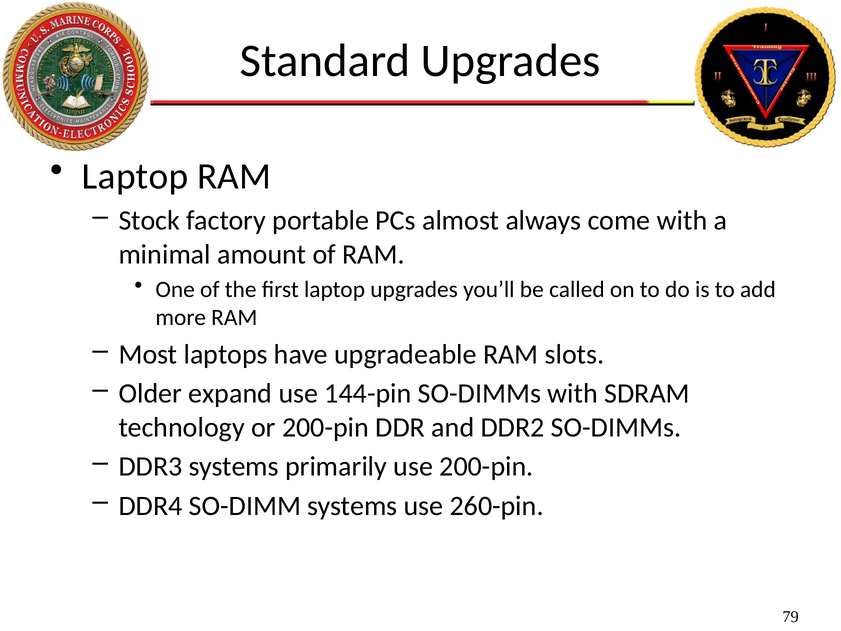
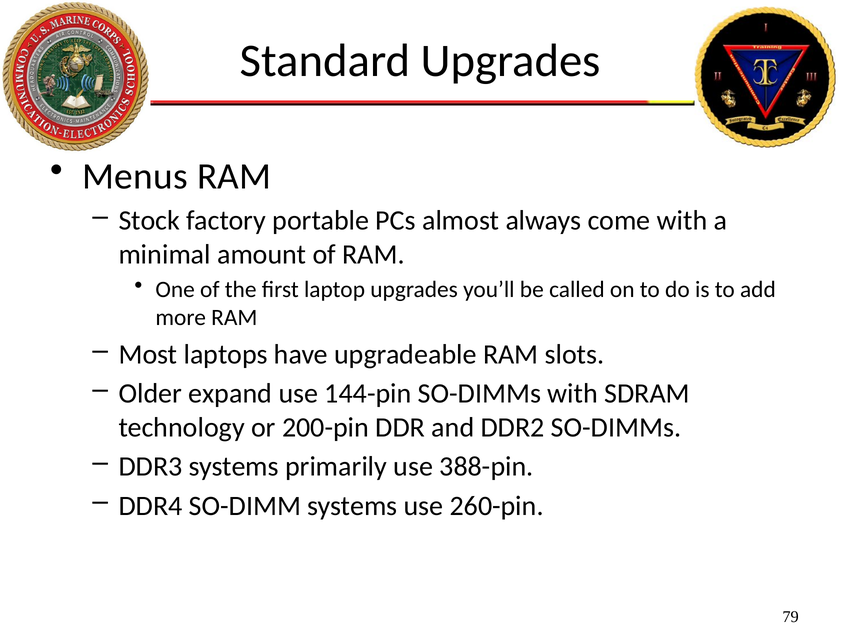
Laptop at (135, 176): Laptop -> Menus
use 200-pin: 200-pin -> 388-pin
